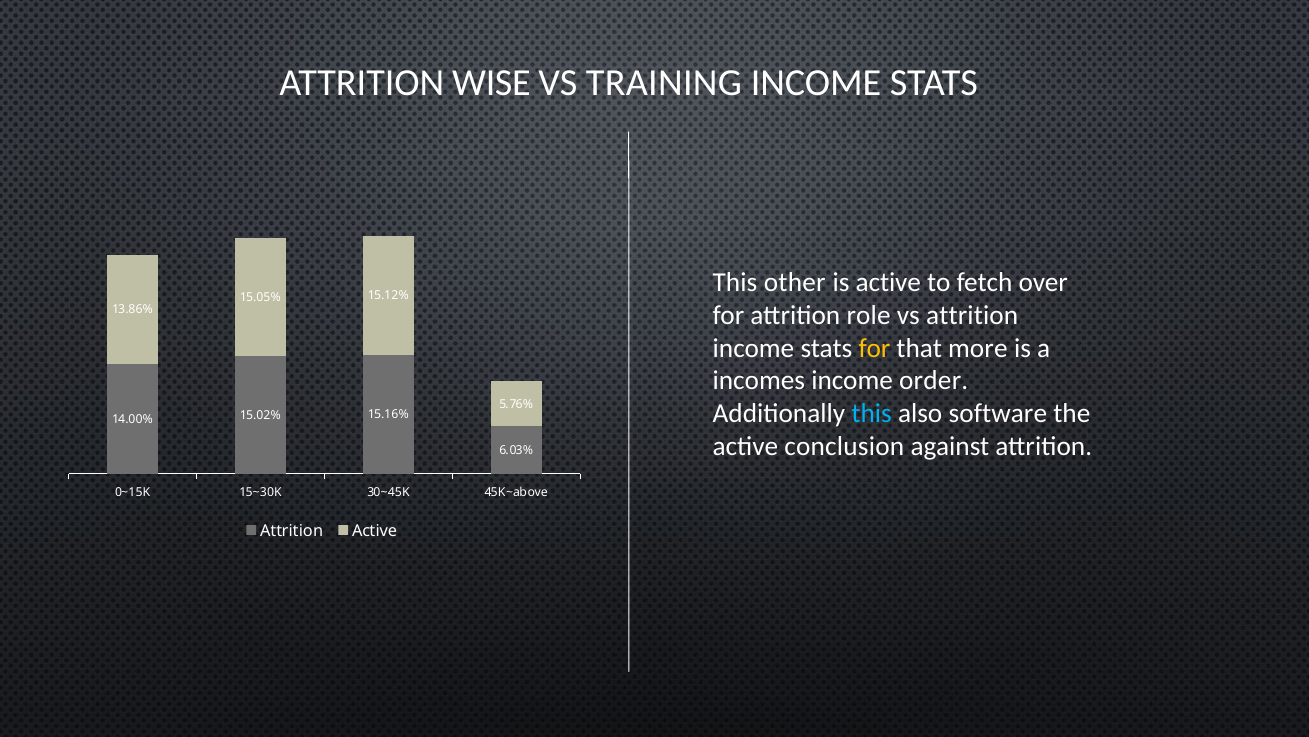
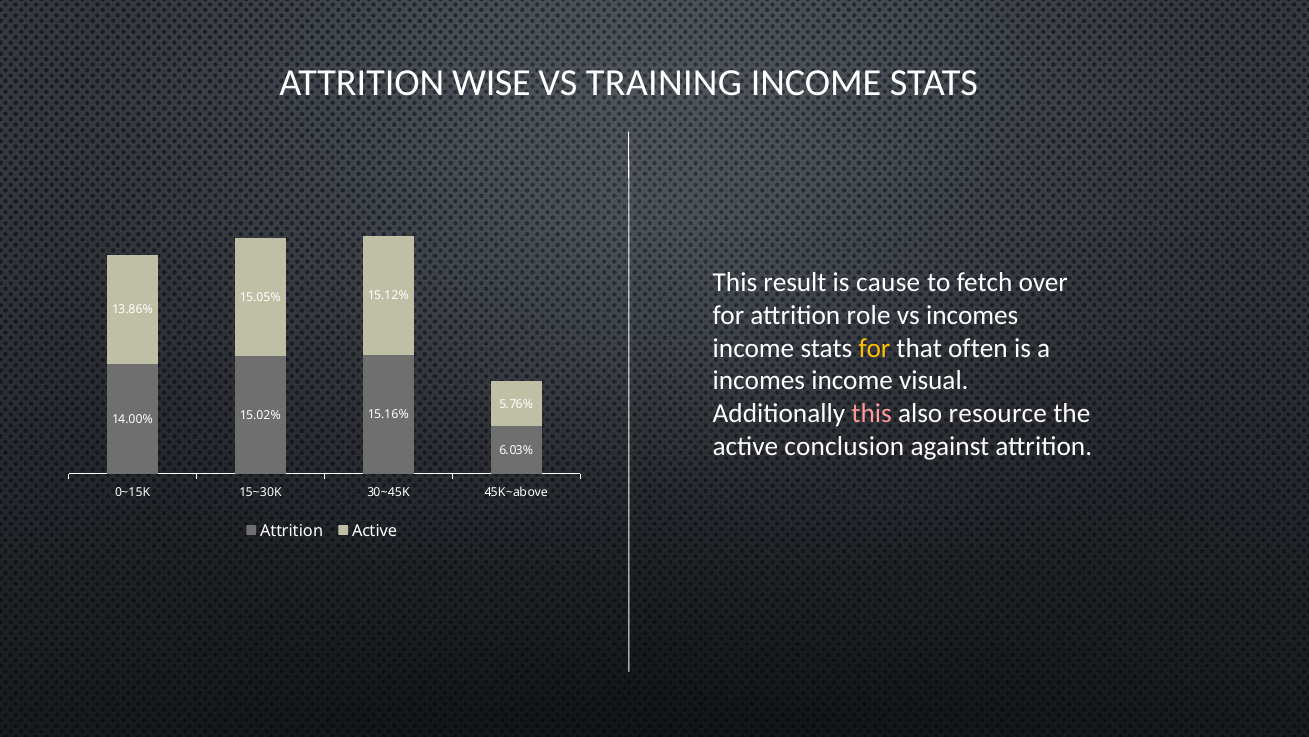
other: other -> result
is active: active -> cause
vs attrition: attrition -> incomes
more: more -> often
order: order -> visual
this at (872, 413) colour: light blue -> pink
software: software -> resource
